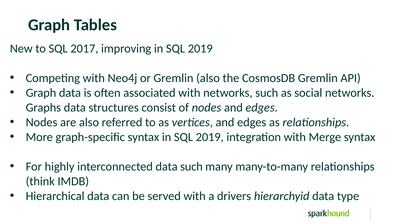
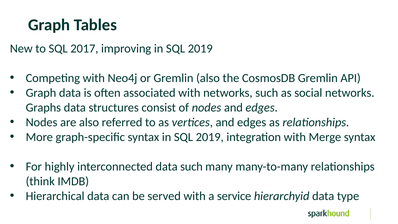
drivers: drivers -> service
